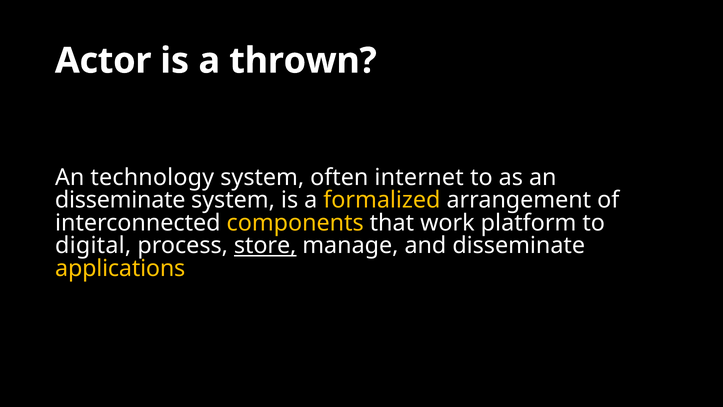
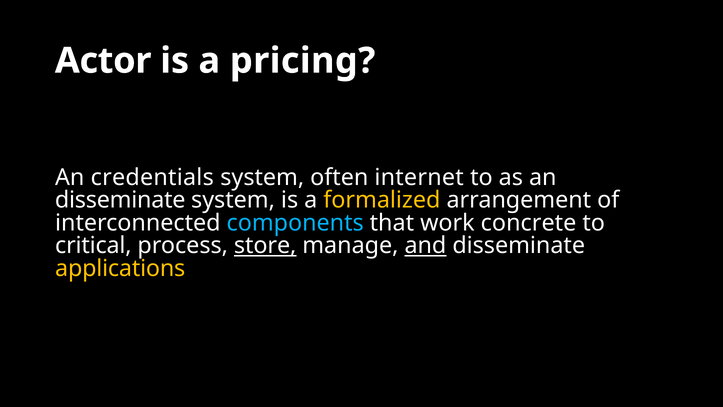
thrown: thrown -> pricing
technology: technology -> credentials
components colour: yellow -> light blue
platform: platform -> concrete
digital: digital -> critical
and underline: none -> present
